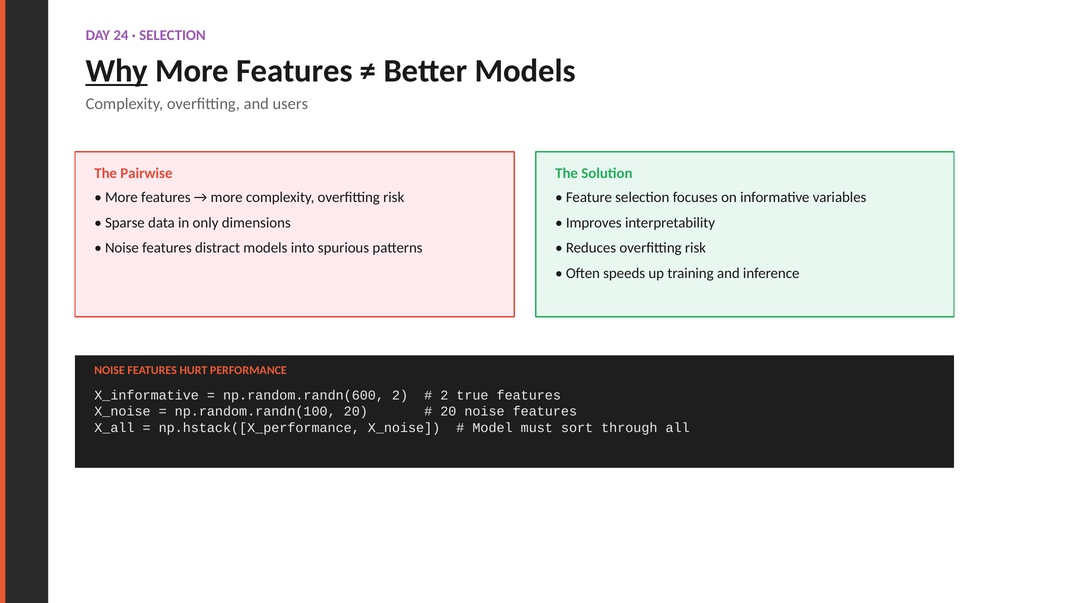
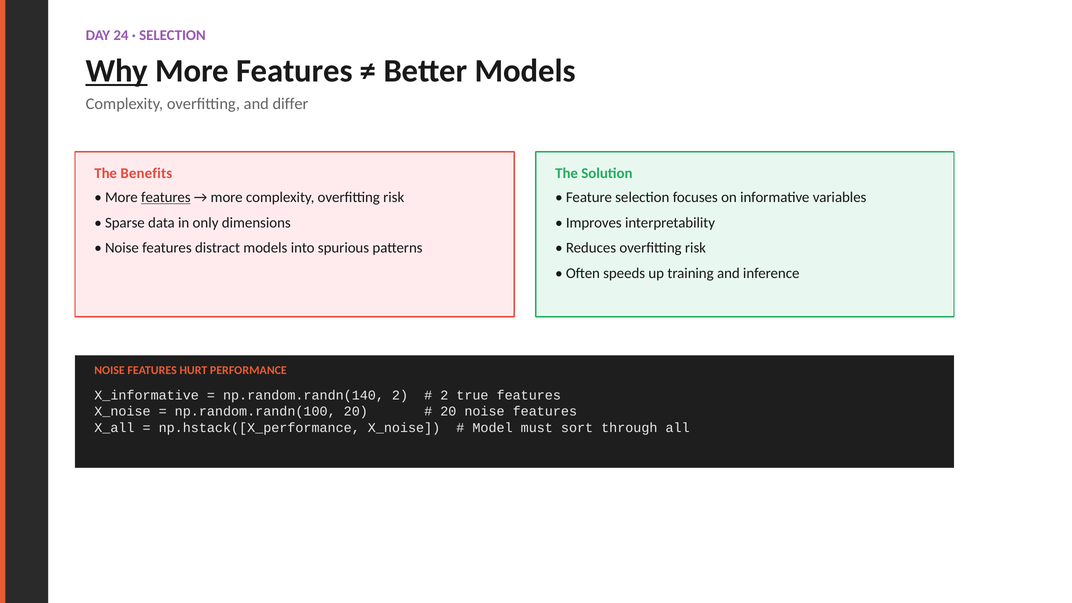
users: users -> differ
Pairwise: Pairwise -> Benefits
features at (166, 197) underline: none -> present
np.random.randn(600: np.random.randn(600 -> np.random.randn(140
